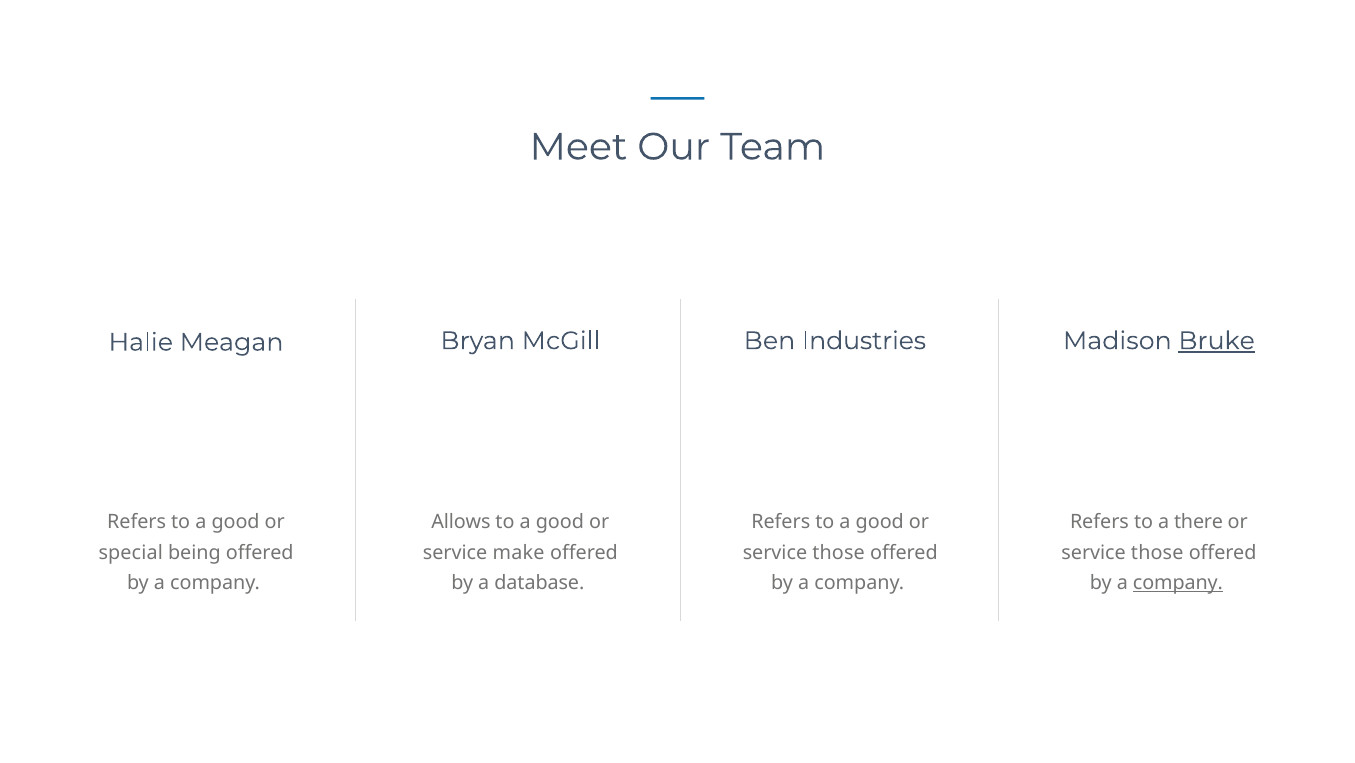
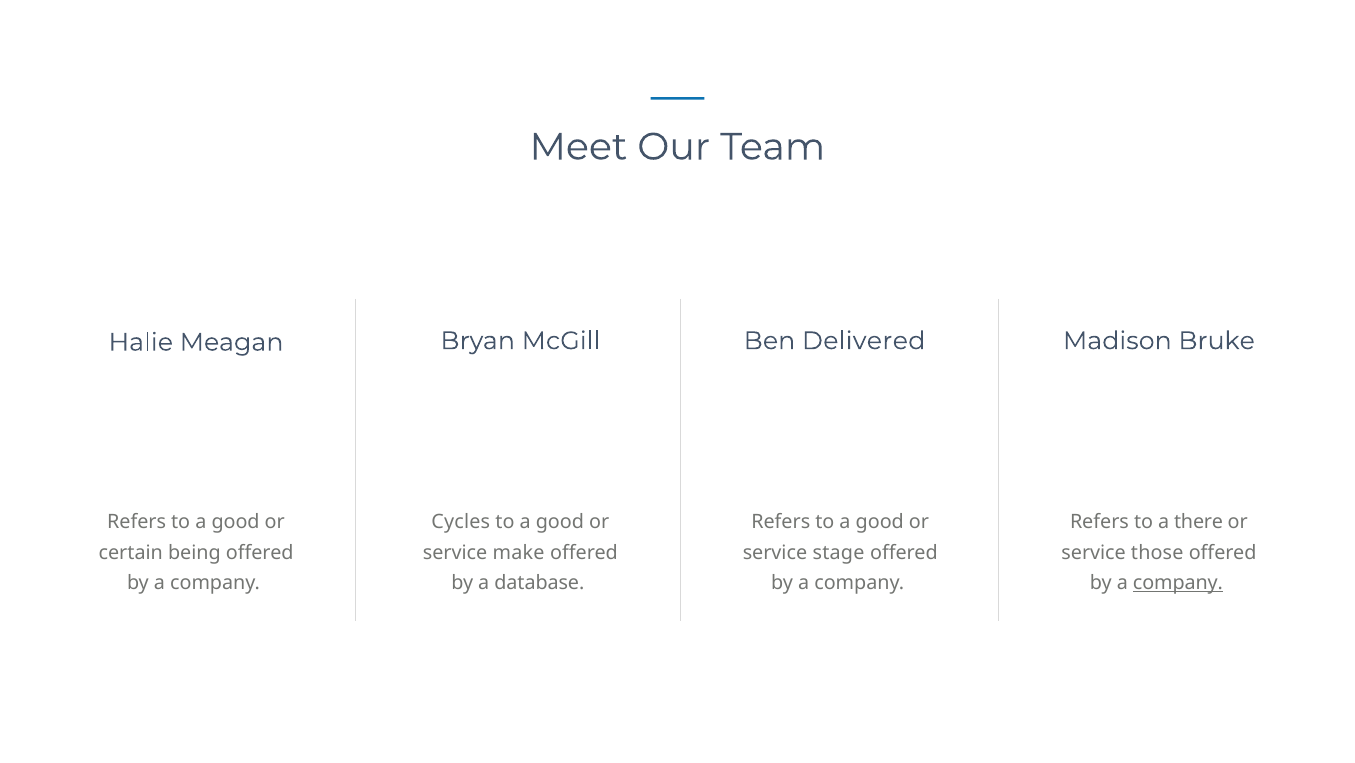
Industries: Industries -> Delivered
Bruke underline: present -> none
Allows: Allows -> Cycles
special: special -> certain
those at (839, 552): those -> stage
